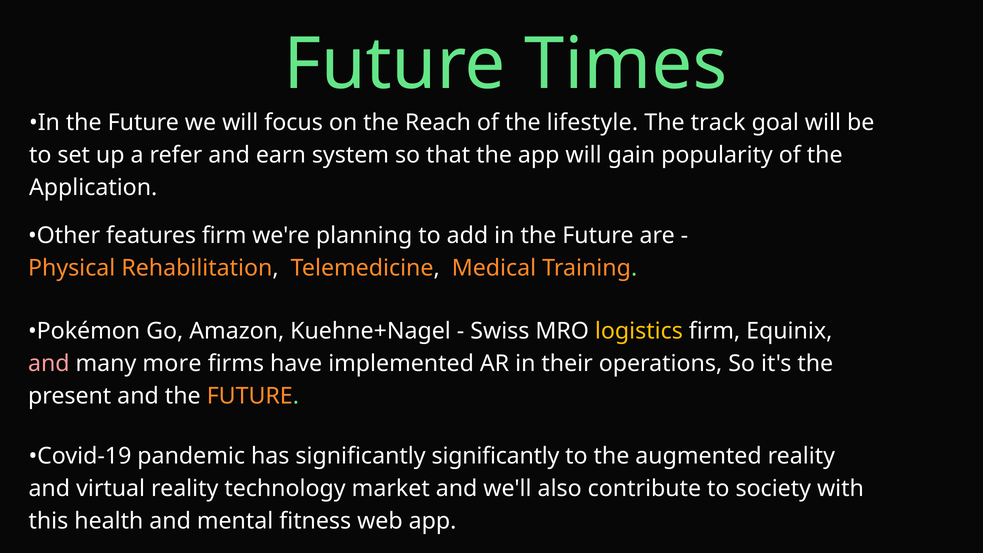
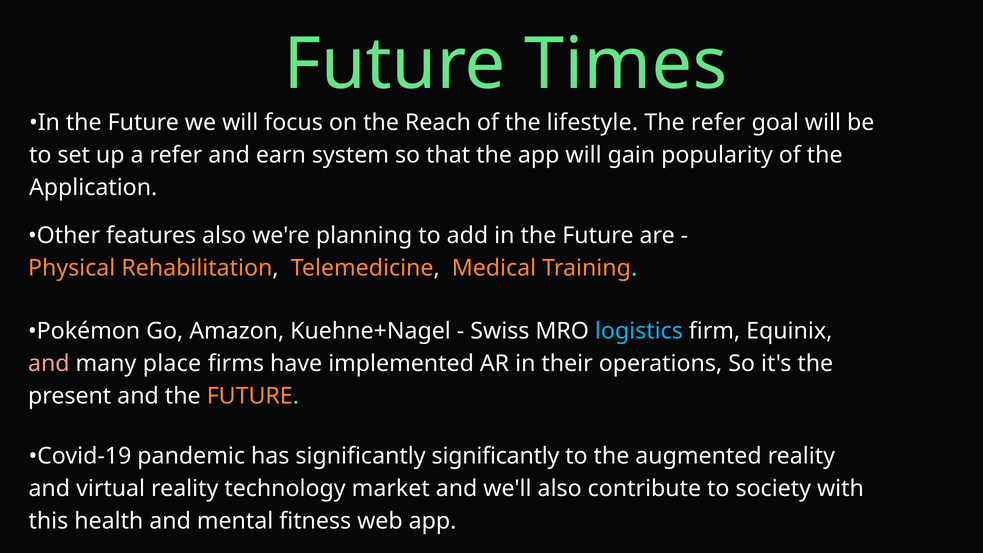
The track: track -> refer
features firm: firm -> also
logistics colour: yellow -> light blue
more: more -> place
